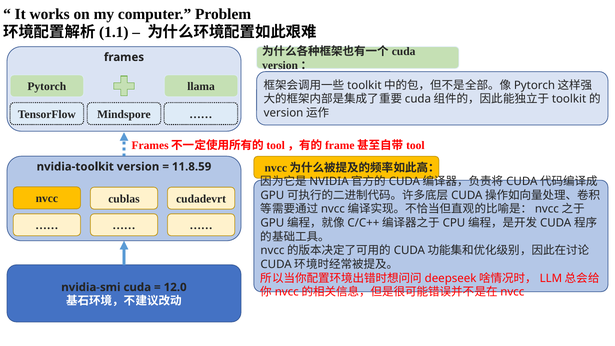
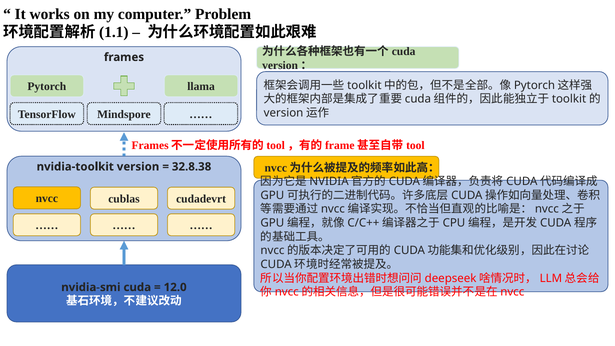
11.8.59: 11.8.59 -> 32.8.38
